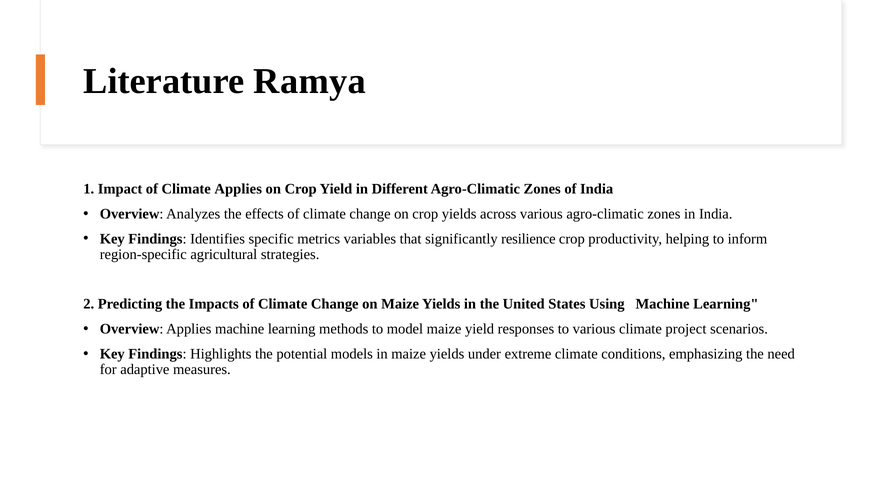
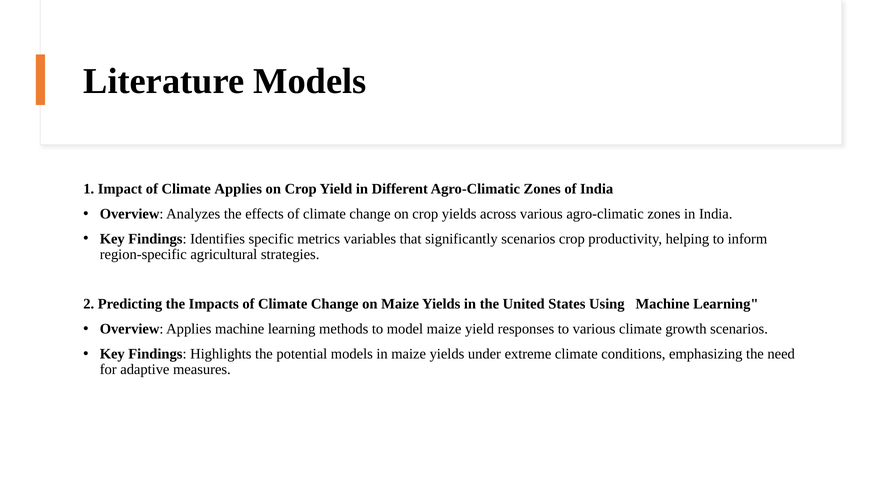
Literature Ramya: Ramya -> Models
significantly resilience: resilience -> scenarios
project: project -> growth
